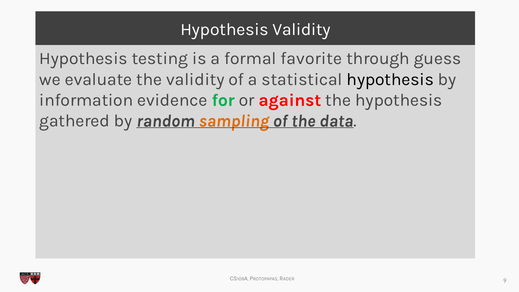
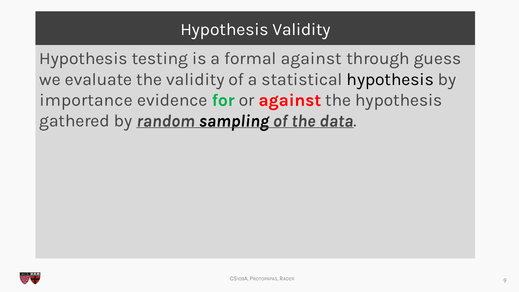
formal favorite: favorite -> against
information: information -> importance
sampling colour: orange -> black
